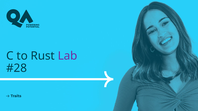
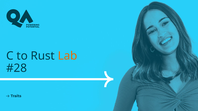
Lab colour: purple -> orange
